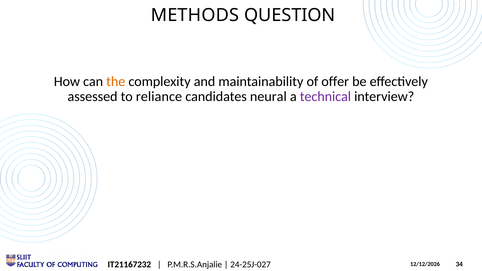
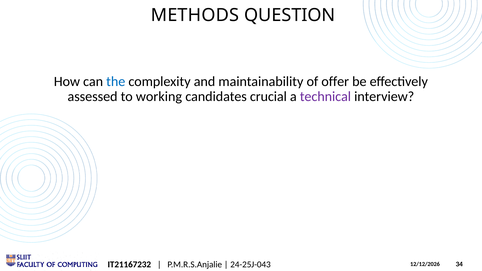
the colour: orange -> blue
reliance: reliance -> working
neural: neural -> crucial
24-25J-027: 24-25J-027 -> 24-25J-043
